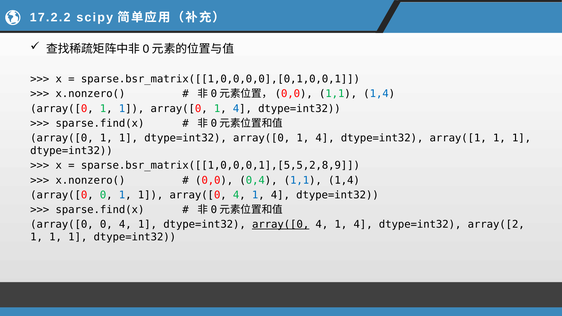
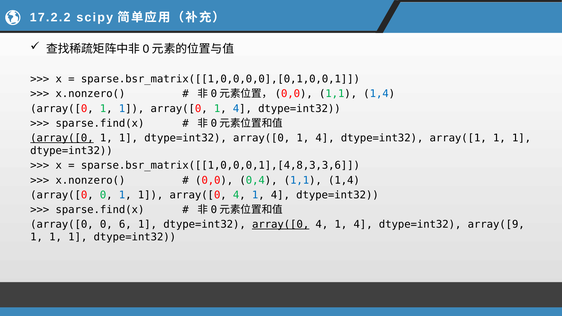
array([0 at (62, 138) underline: none -> present
sparse.bsr_matrix([[1,0,0,0,1],[5,5,2,8,9: sparse.bsr_matrix([[1,0,0,0,1],[5,5,2,8,9 -> sparse.bsr_matrix([[1,0,0,0,1],[4,8,3,3,6
0 4: 4 -> 6
array([2: array([2 -> array([9
